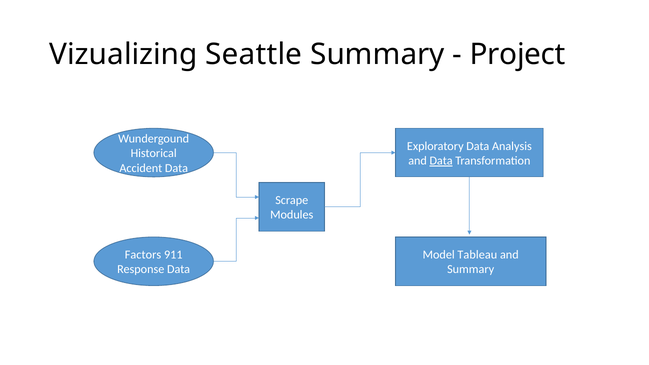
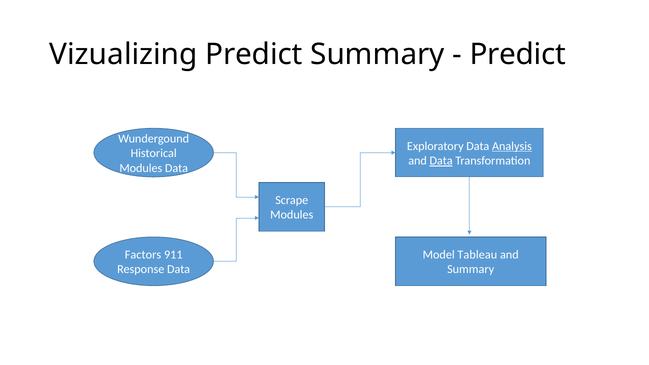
Vizualizing Seattle: Seattle -> Predict
Project at (518, 55): Project -> Predict
Analysis underline: none -> present
Accident at (141, 168): Accident -> Modules
